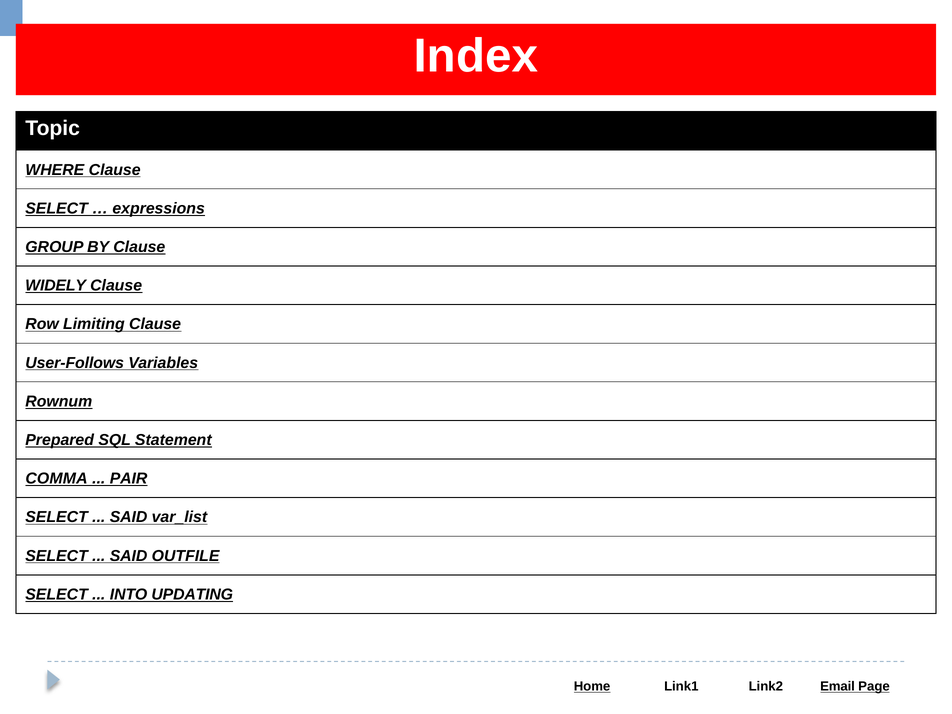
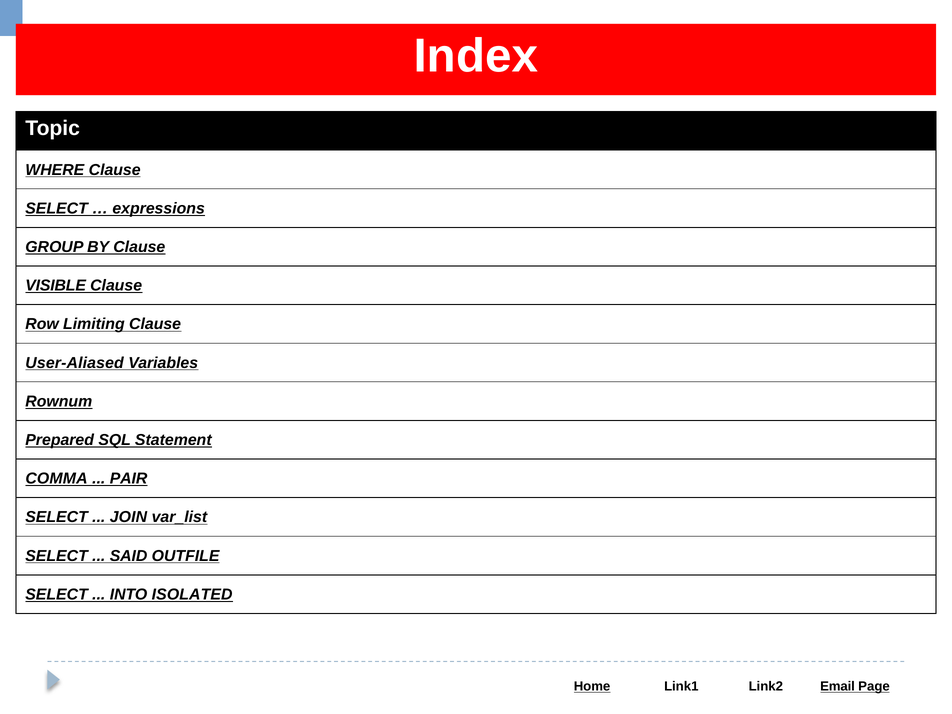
WIDELY: WIDELY -> VISIBLE
User-Follows: User-Follows -> User-Aliased
SAID at (129, 517): SAID -> JOIN
UPDATING: UPDATING -> ISOLATED
